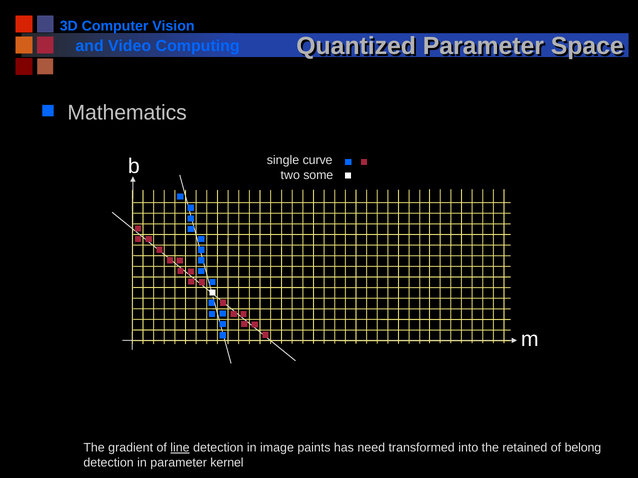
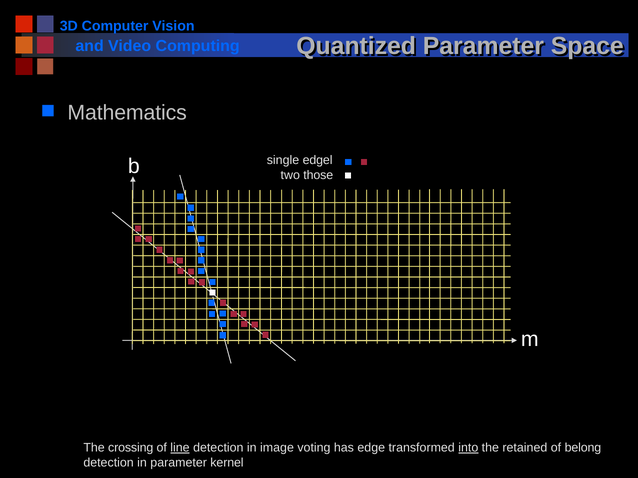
curve: curve -> edgel
some: some -> those
gradient: gradient -> crossing
paints: paints -> voting
need: need -> edge
into underline: none -> present
